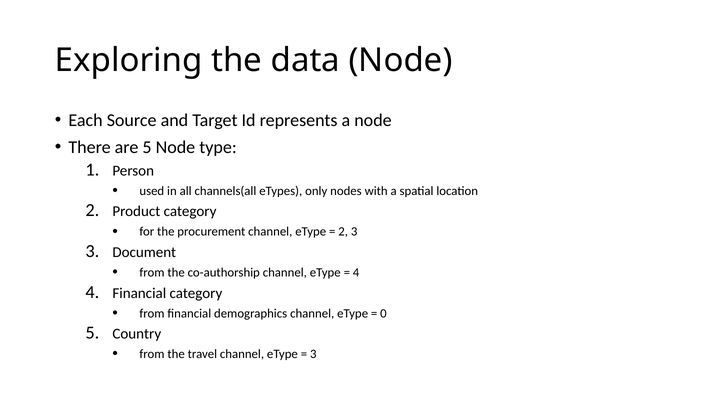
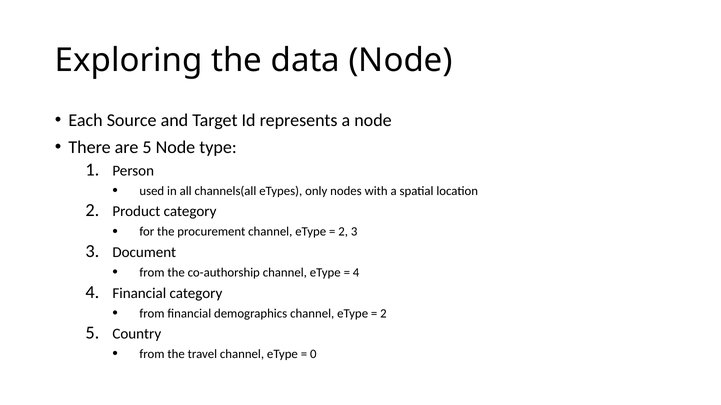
0 at (383, 314): 0 -> 2
3 at (313, 355): 3 -> 0
